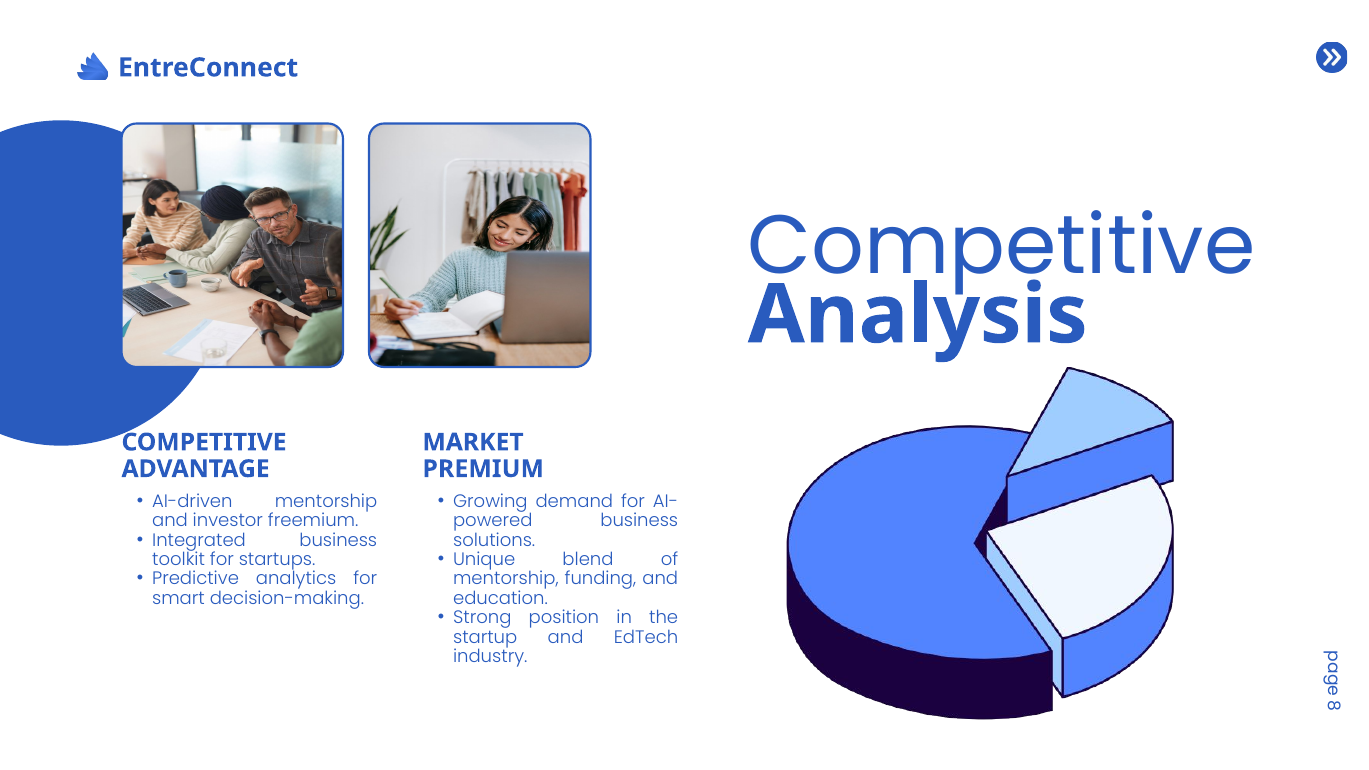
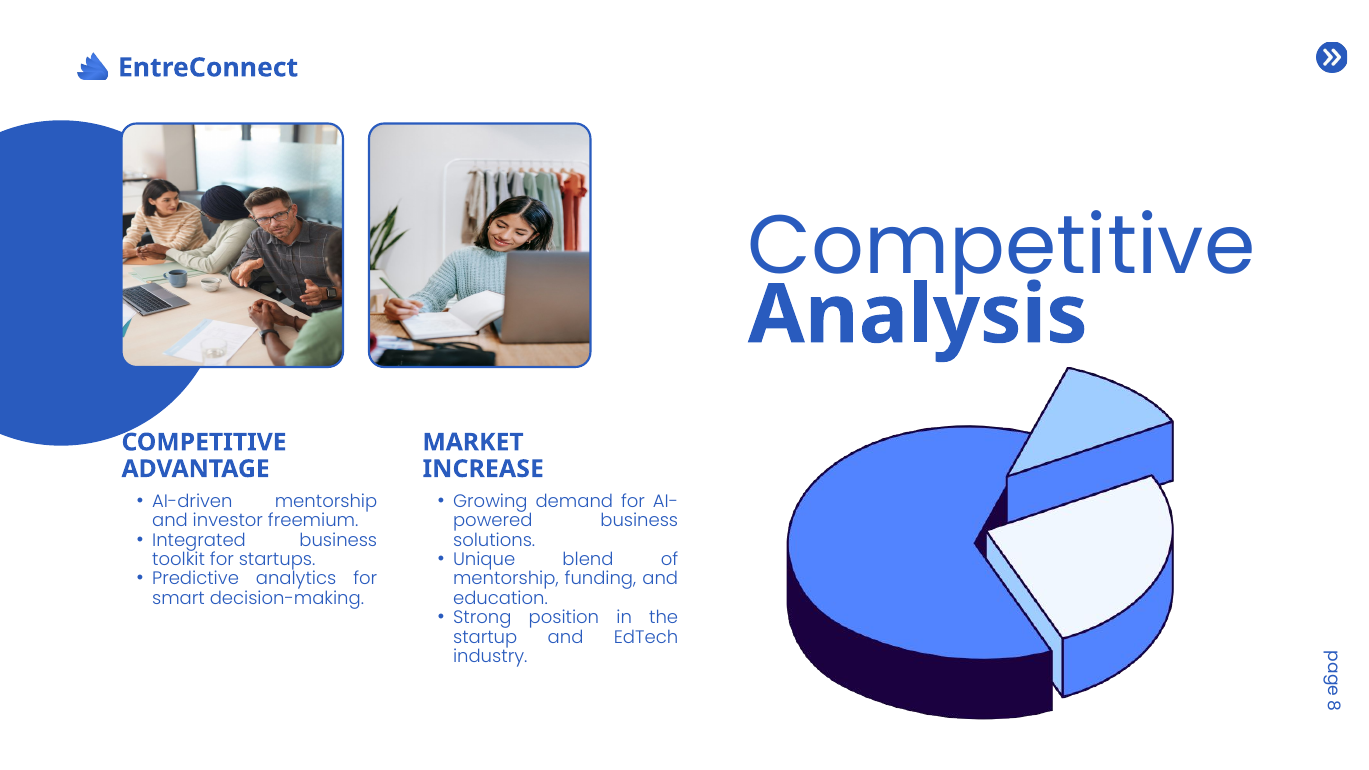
PREMIUM: PREMIUM -> INCREASE
